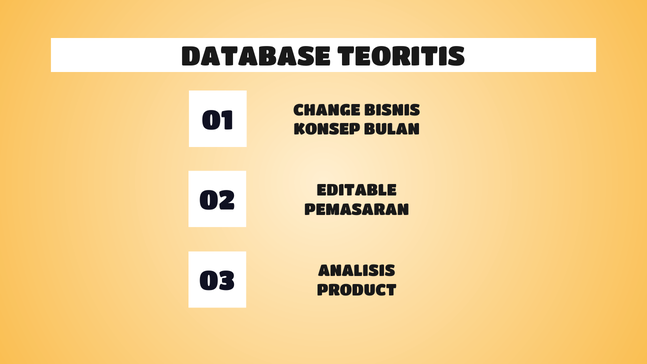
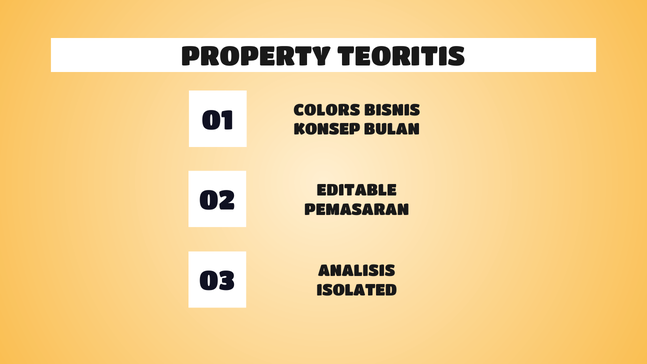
DATABASE: DATABASE -> PROPERTY
CHANGE: CHANGE -> COLORS
PRODUCT: PRODUCT -> ISOLATED
